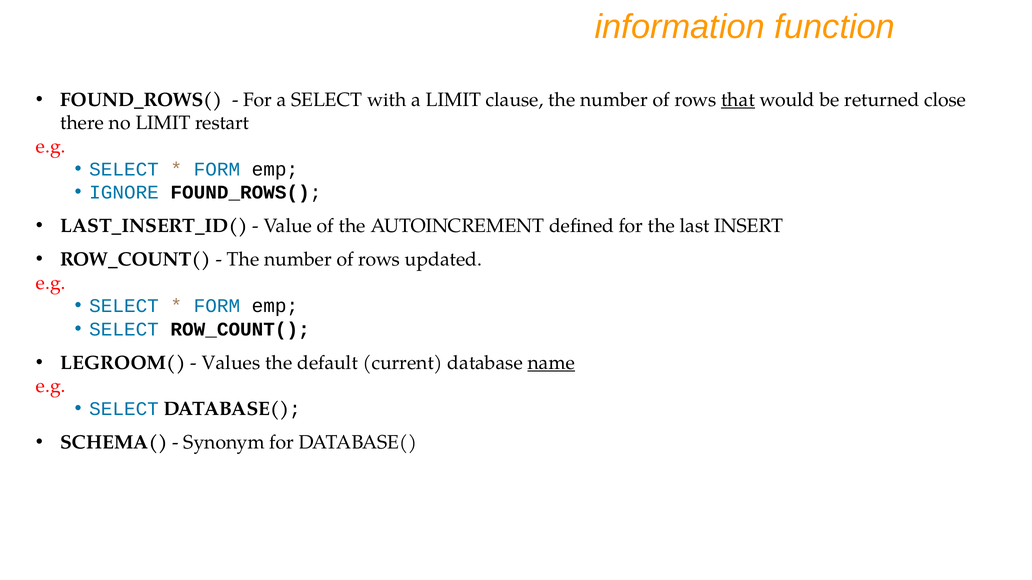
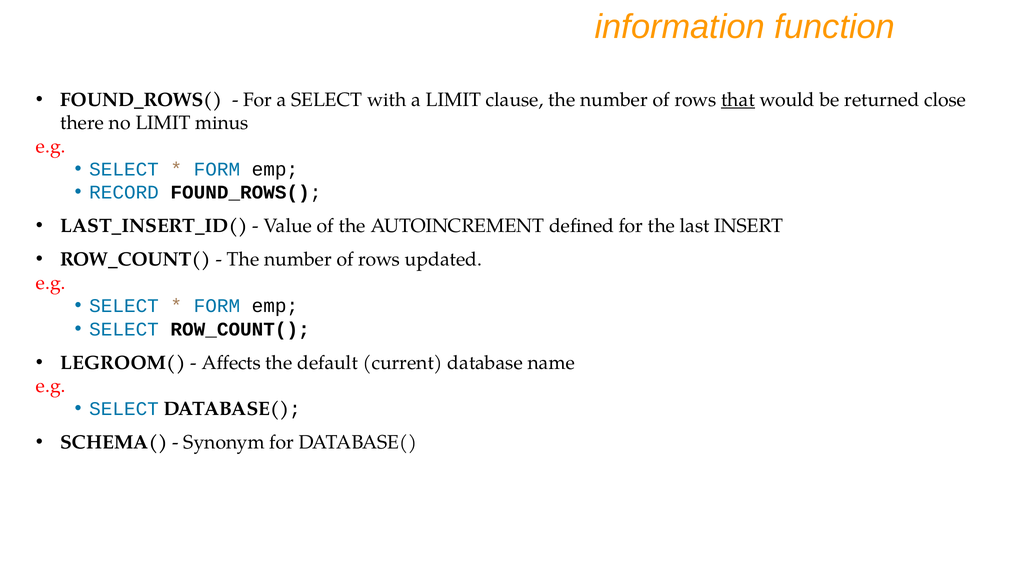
restart: restart -> minus
IGNORE: IGNORE -> RECORD
Values: Values -> Affects
name underline: present -> none
